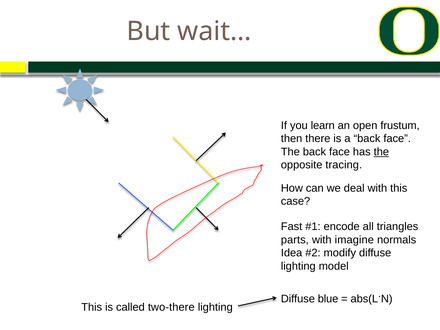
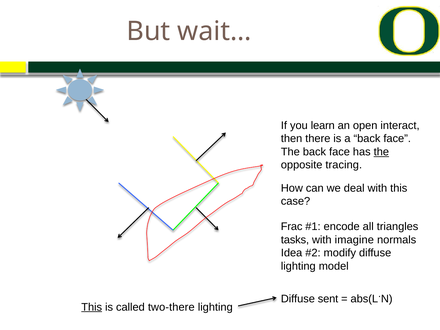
frustum: frustum -> interact
Fast: Fast -> Frac
parts: parts -> tasks
blue: blue -> sent
This at (92, 307) underline: none -> present
